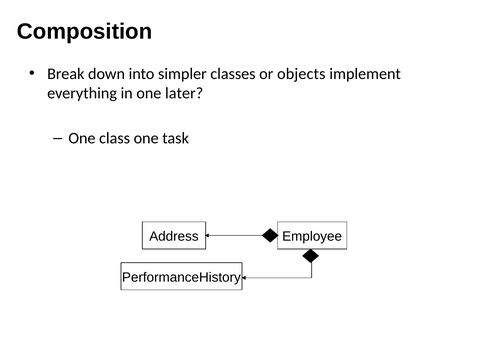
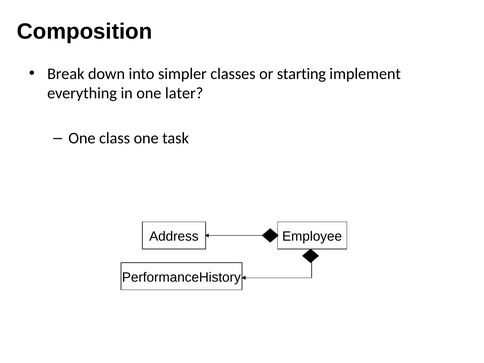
objects: objects -> starting
